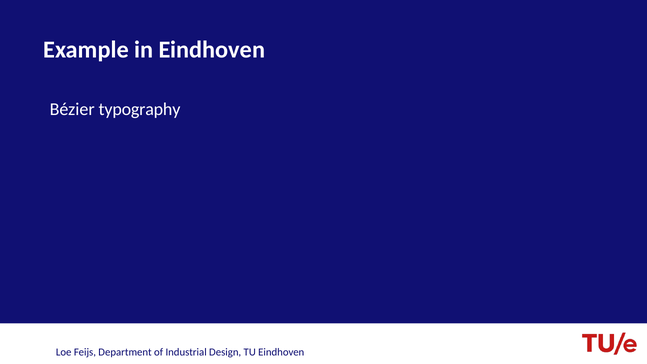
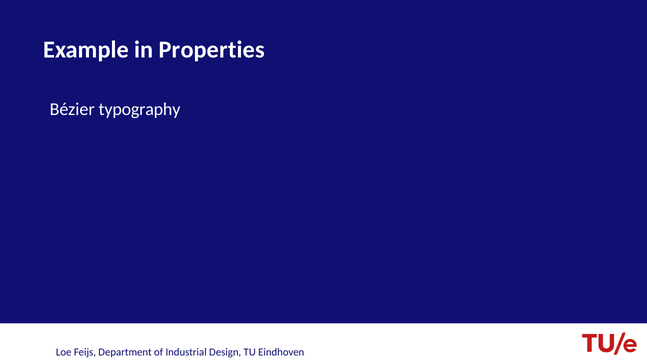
in Eindhoven: Eindhoven -> Properties
